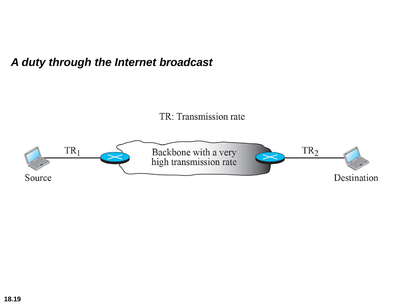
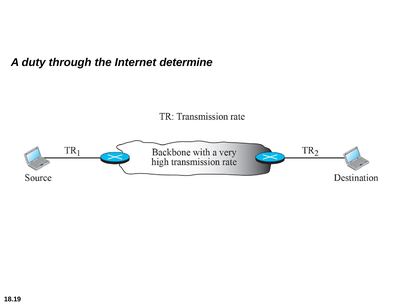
broadcast: broadcast -> determine
